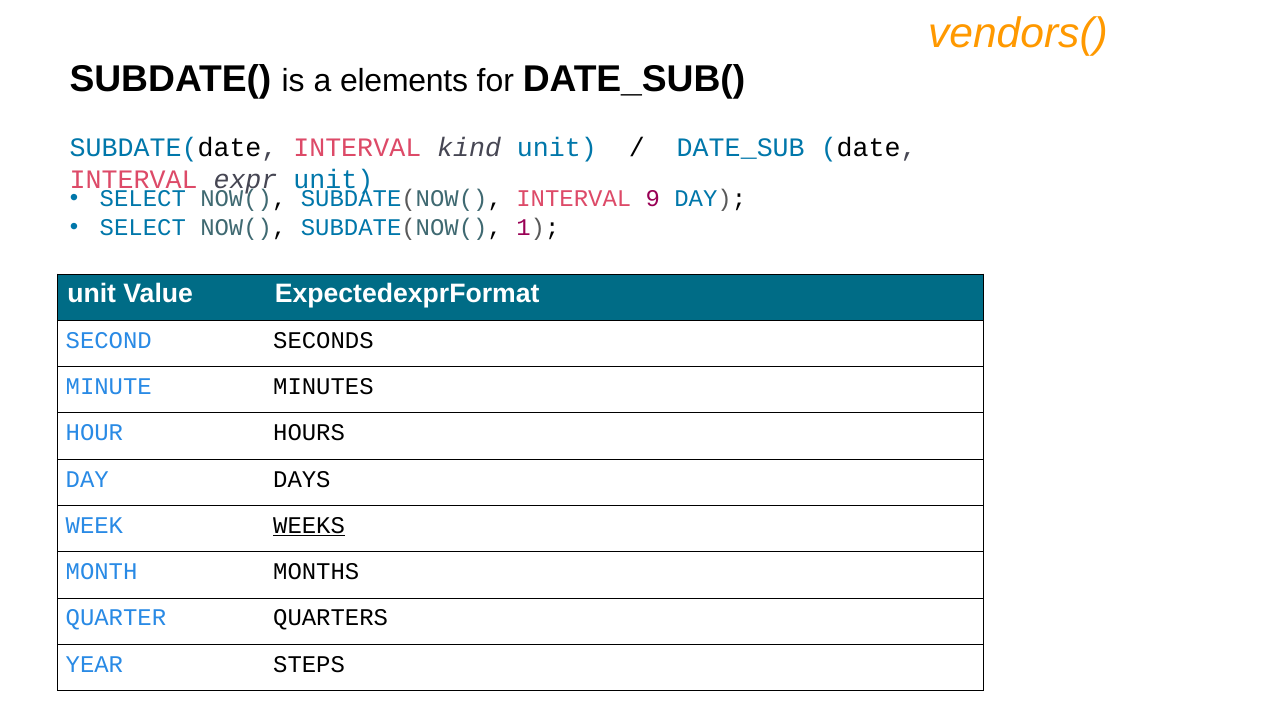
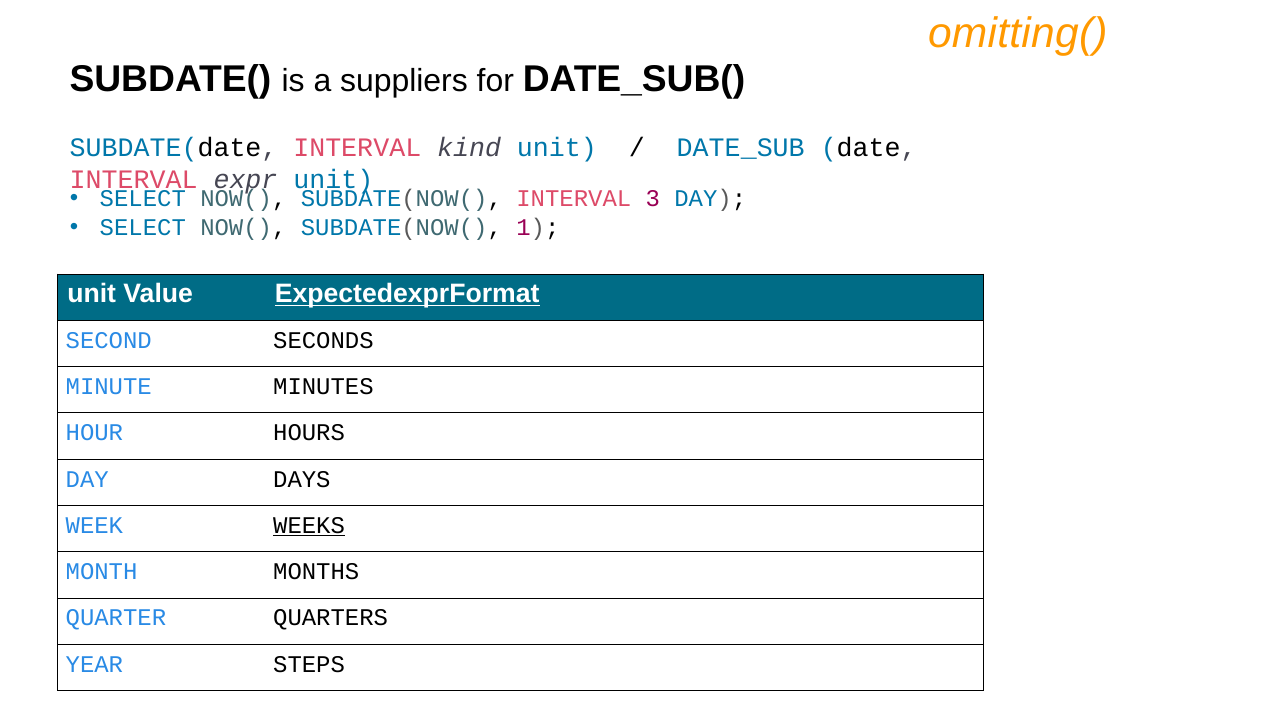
vendors(: vendors( -> omitting(
elements: elements -> suppliers
9: 9 -> 3
ExpectedexprFormat underline: none -> present
